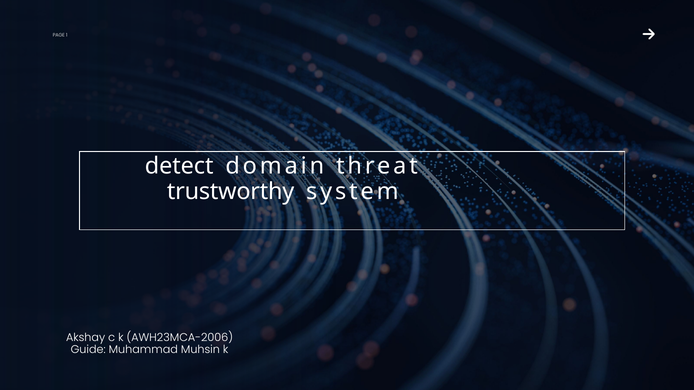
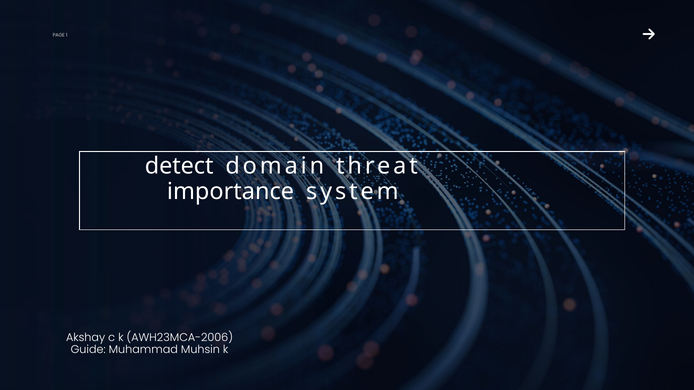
trustworthy: trustworthy -> importance
